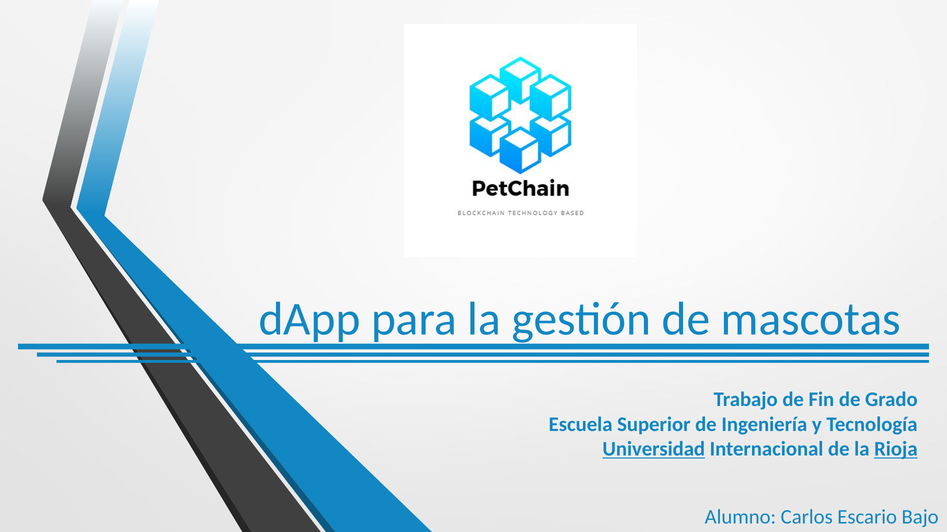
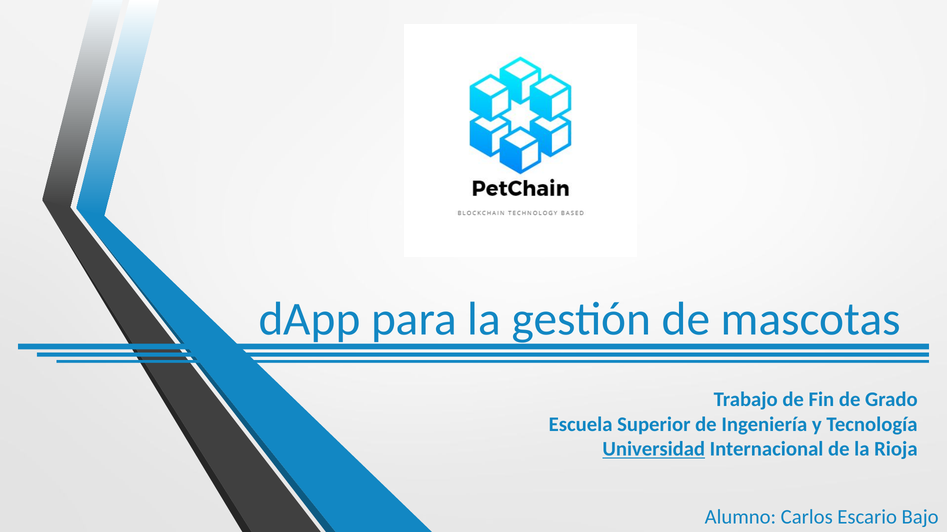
Rioja underline: present -> none
